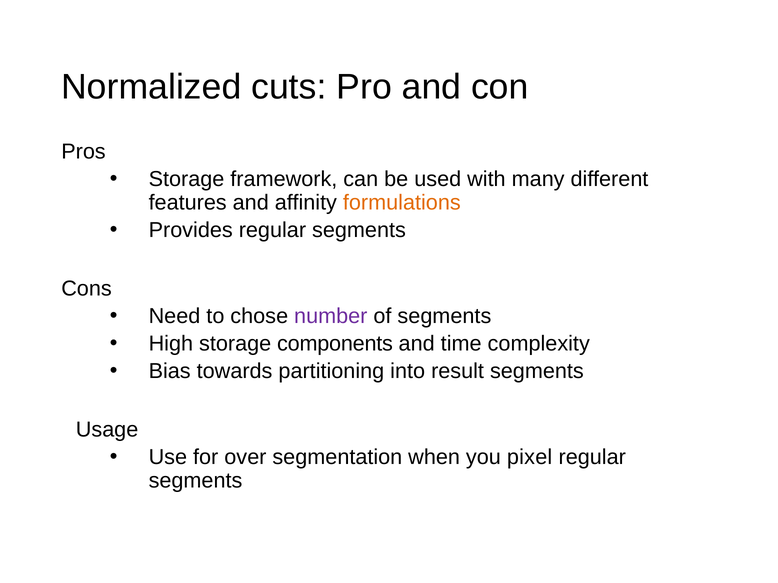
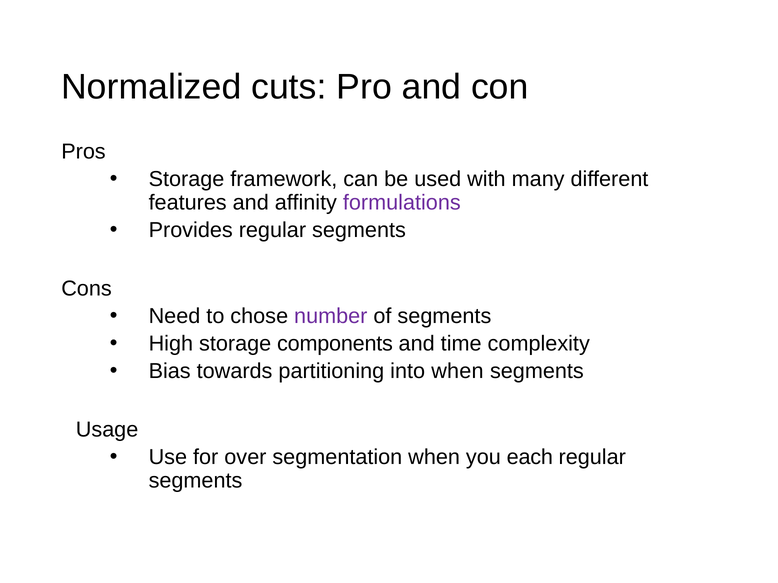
formulations colour: orange -> purple
into result: result -> when
pixel: pixel -> each
